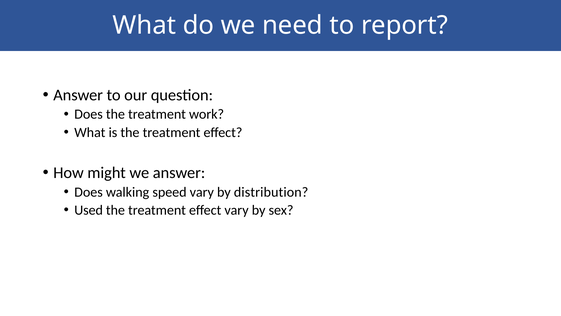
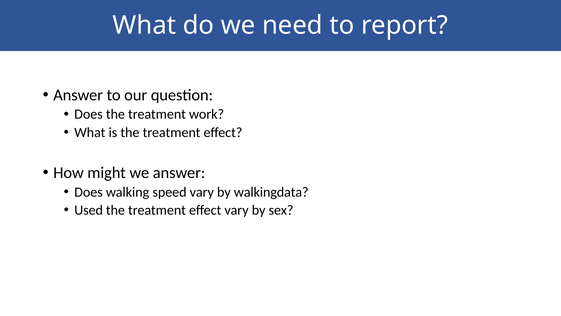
distribution: distribution -> walkingdata
